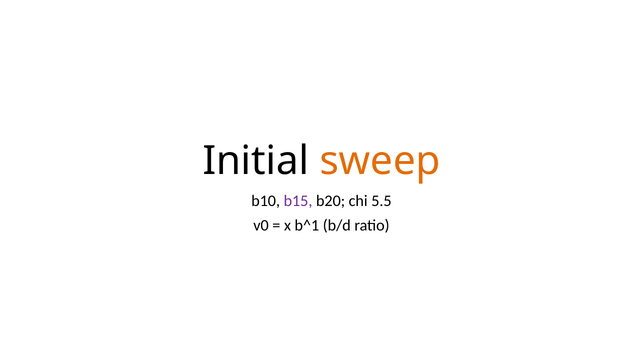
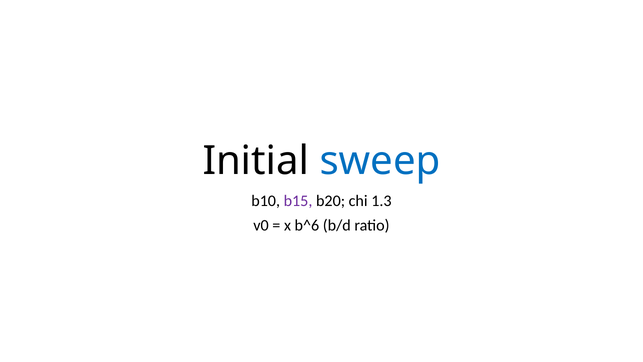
sweep colour: orange -> blue
5.5: 5.5 -> 1.3
b^1: b^1 -> b^6
